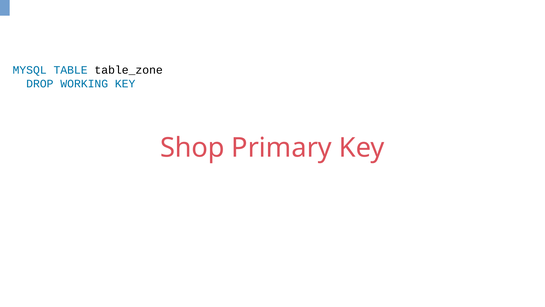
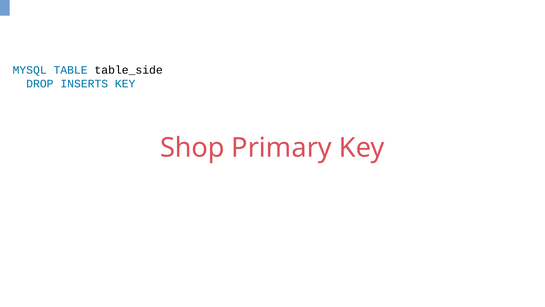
table_zone: table_zone -> table_side
WORKING: WORKING -> INSERTS
